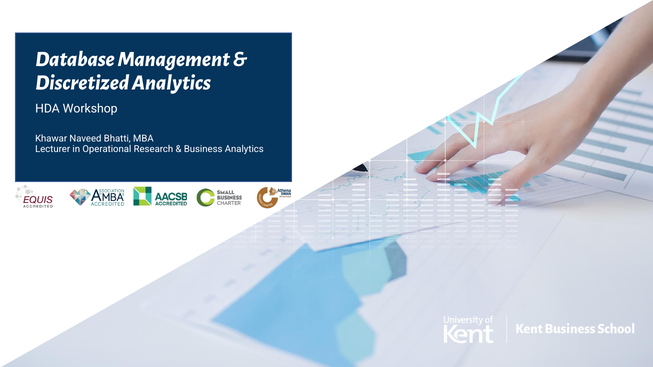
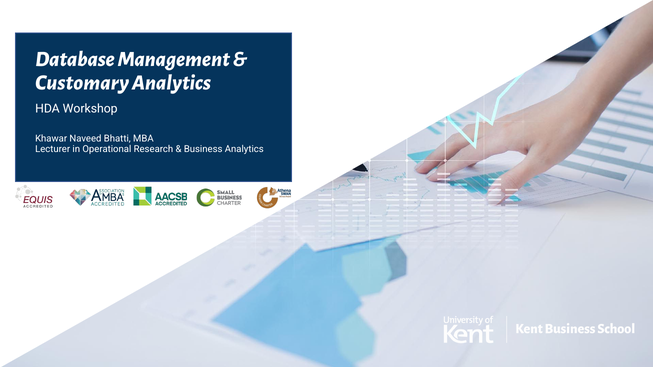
Discretized: Discretized -> Customary
